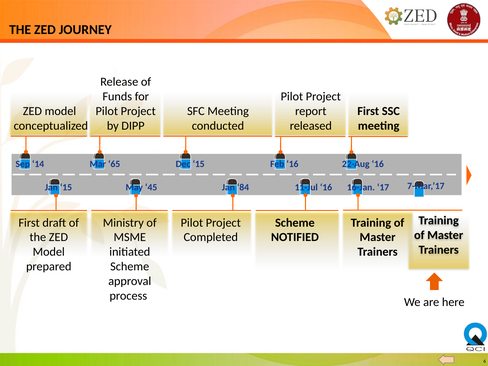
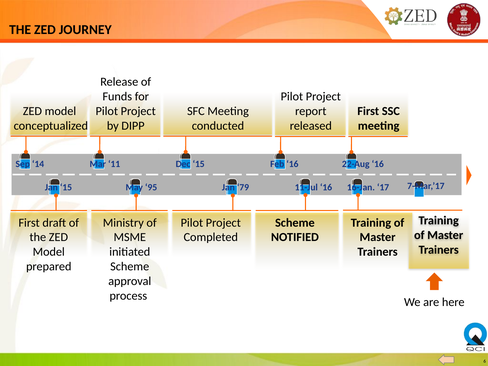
65: 65 -> 11
45: 45 -> 95
84: 84 -> 79
